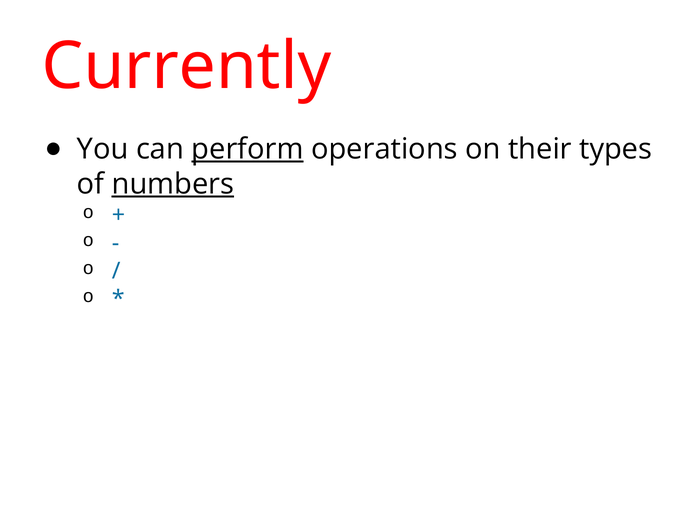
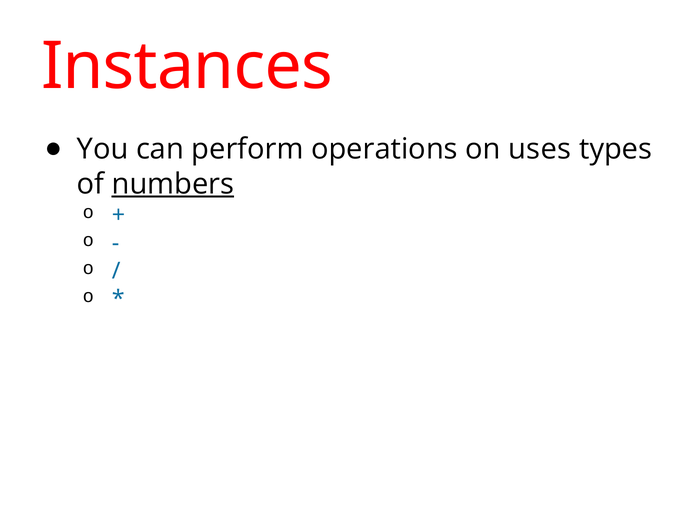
Currently: Currently -> Instances
perform underline: present -> none
their: their -> uses
